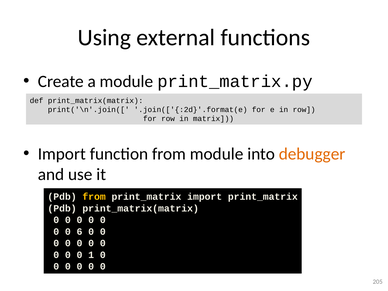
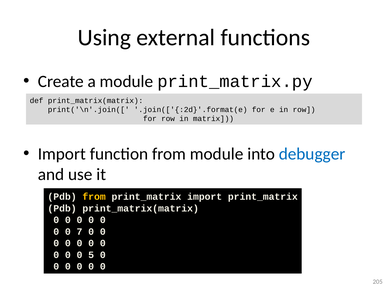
debugger colour: orange -> blue
6: 6 -> 7
1: 1 -> 5
